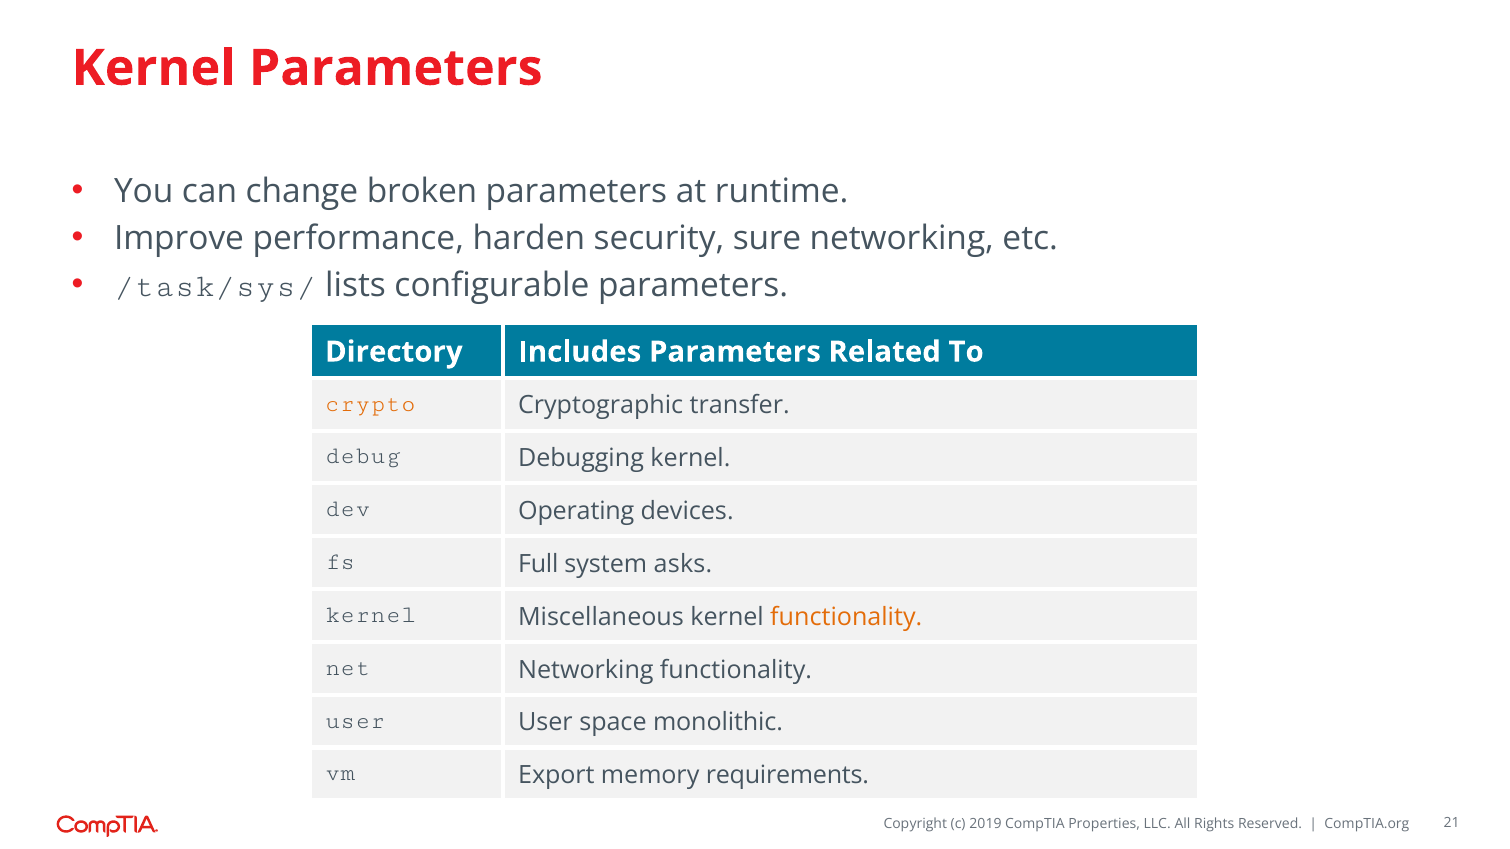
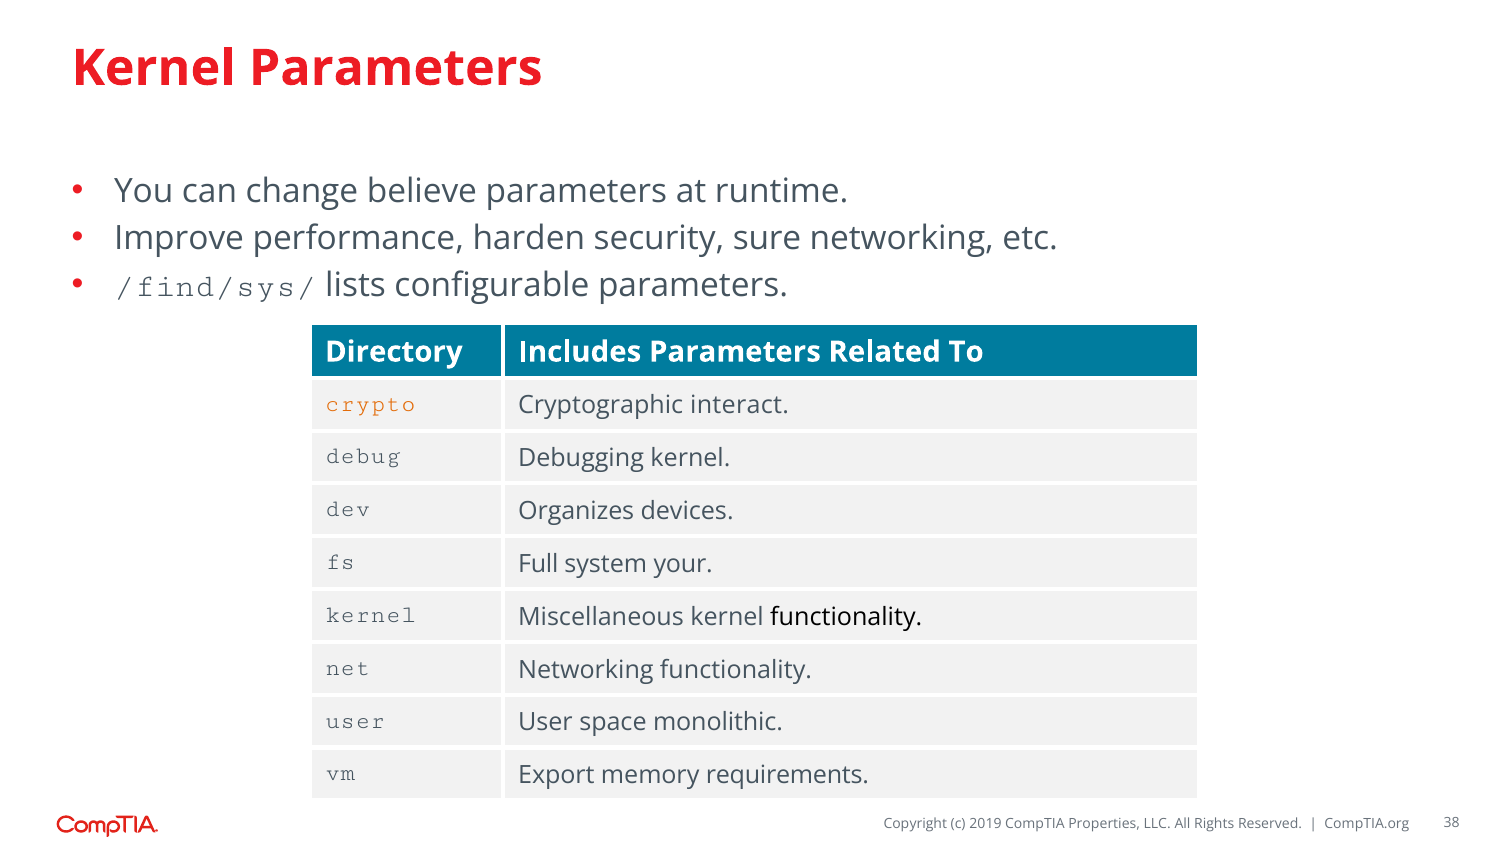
broken: broken -> believe
/task/sys/: /task/sys/ -> /find/sys/
transfer: transfer -> interact
Operating: Operating -> Organizes
asks: asks -> your
functionality at (846, 617) colour: orange -> black
21: 21 -> 38
